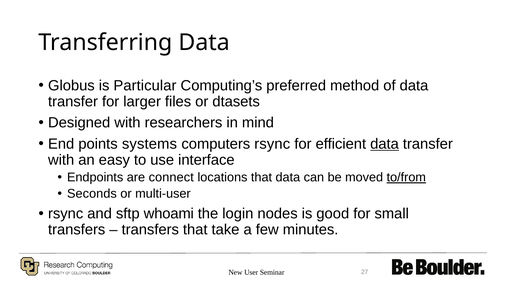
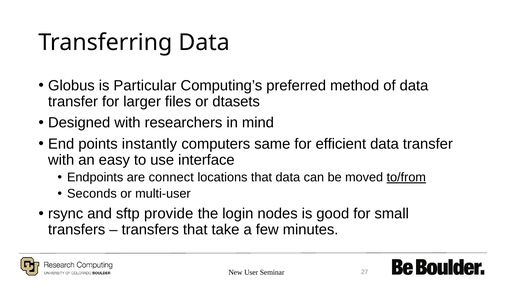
systems: systems -> instantly
computers rsync: rsync -> same
data at (385, 144) underline: present -> none
whoami: whoami -> provide
